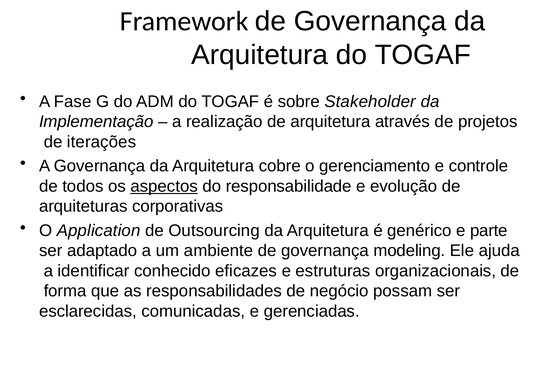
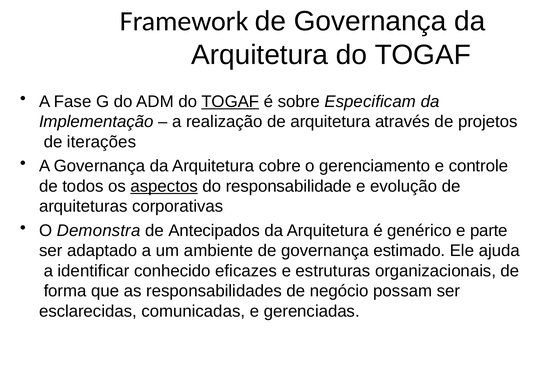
TOGAF at (230, 102) underline: none -> present
Stakeholder: Stakeholder -> Especificam
Application: Application -> Demonstra
Outsourcing: Outsourcing -> Antecipados
modeling: modeling -> estimado
